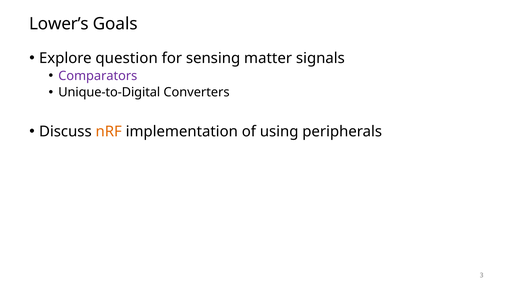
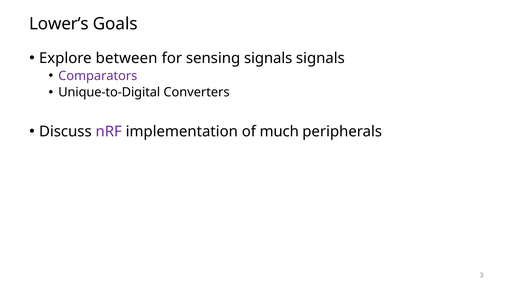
question: question -> between
sensing matter: matter -> signals
nRF colour: orange -> purple
using: using -> much
